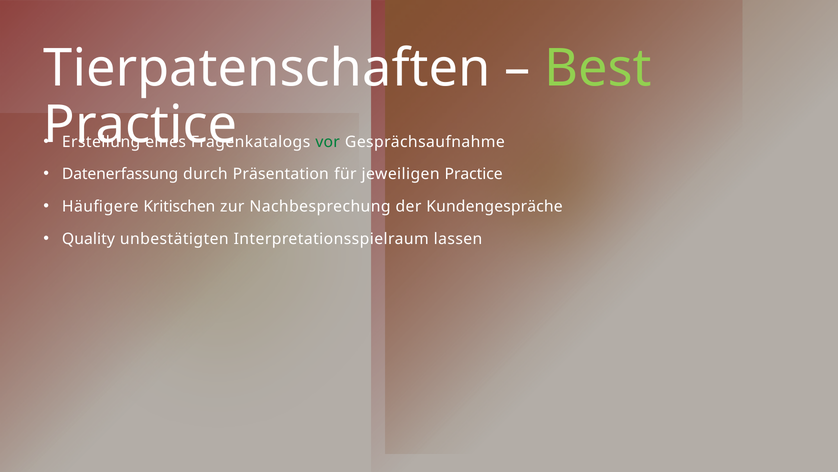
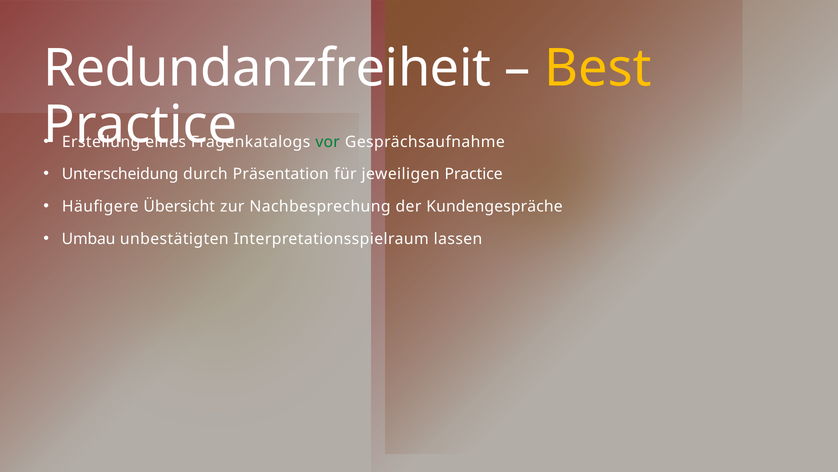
Tierpatenschaften: Tierpatenschaften -> Redundanzfreiheit
Best colour: light green -> yellow
Datenerfassung: Datenerfassung -> Unterscheidung
Kritischen: Kritischen -> Übersicht
Quality: Quality -> Umbau
